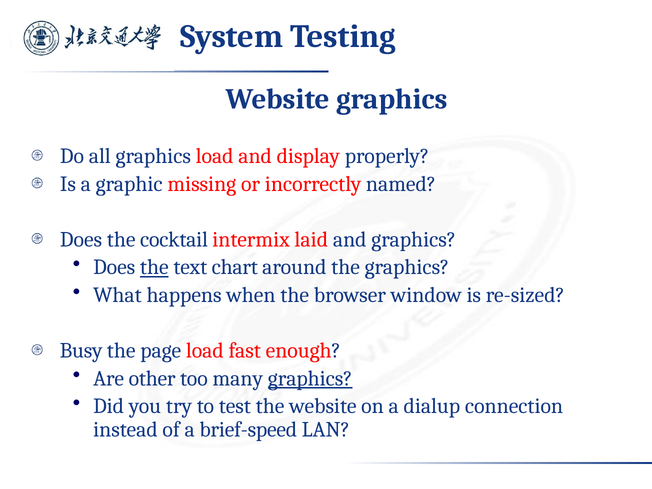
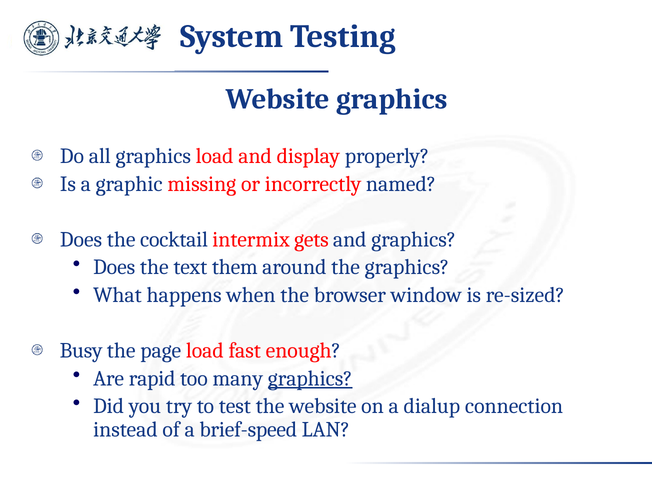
laid: laid -> gets
the at (154, 267) underline: present -> none
chart: chart -> them
other: other -> rapid
